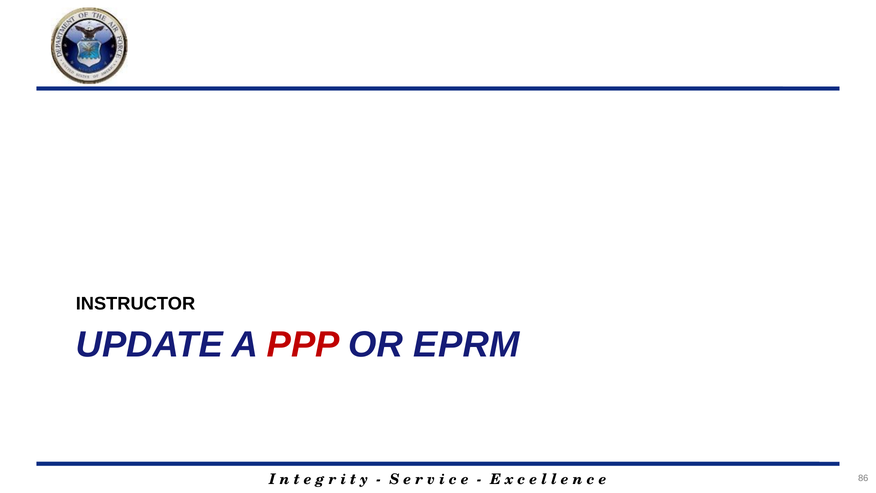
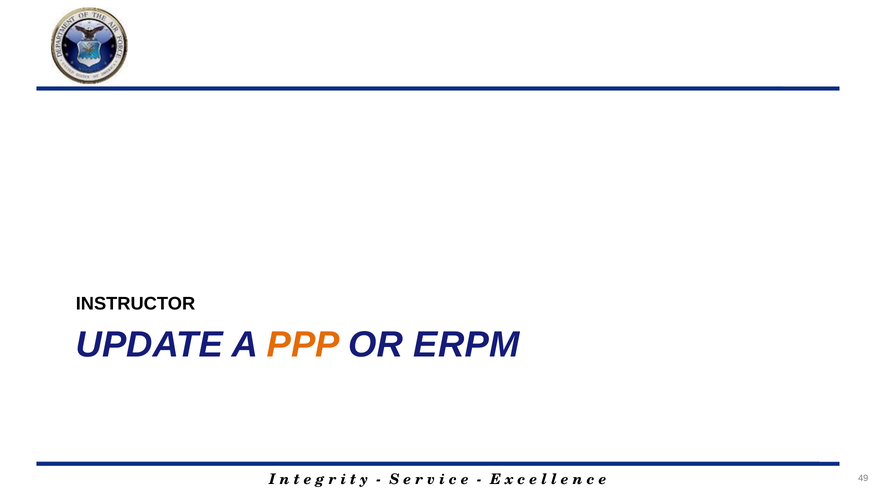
PPP colour: red -> orange
EPRM: EPRM -> ERPM
86: 86 -> 49
